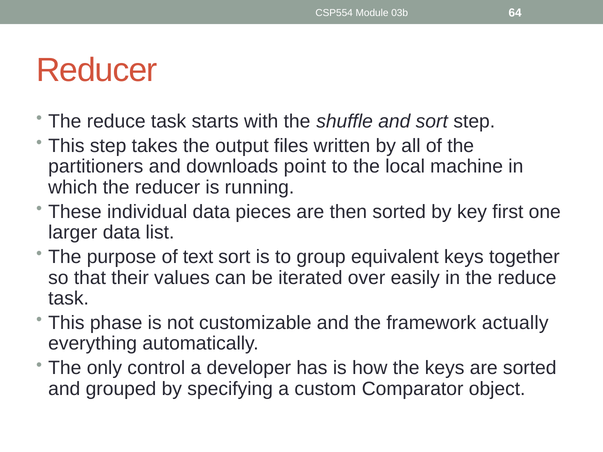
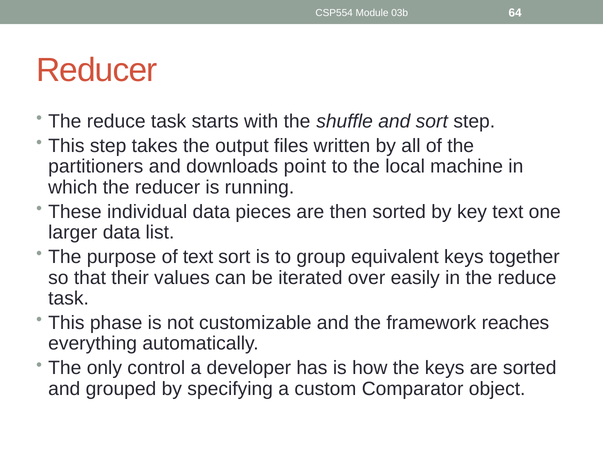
key first: first -> text
actually: actually -> reaches
